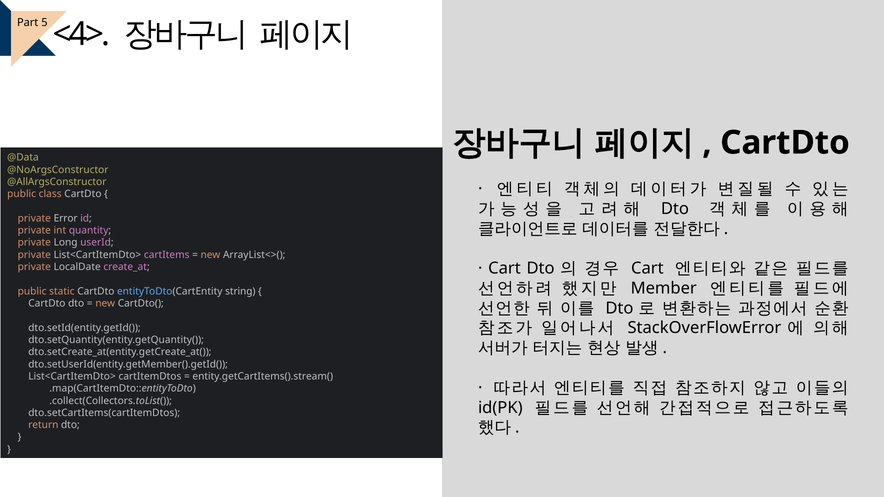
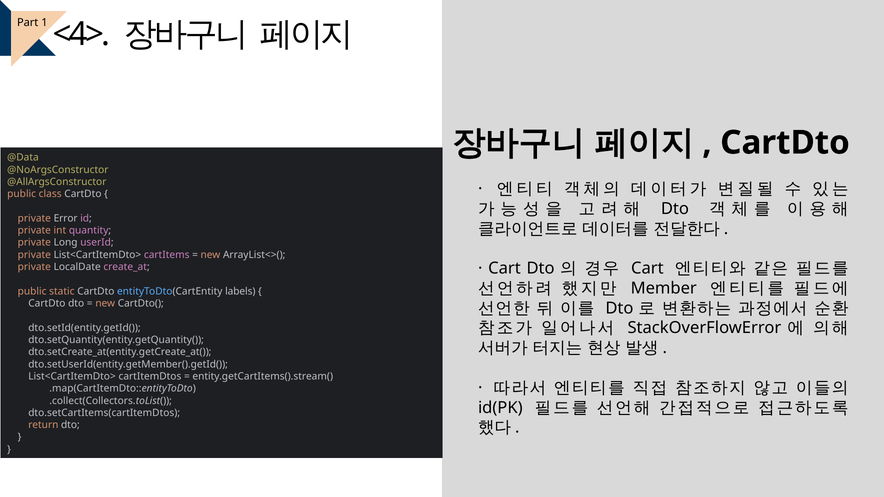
5: 5 -> 1
string: string -> labels
